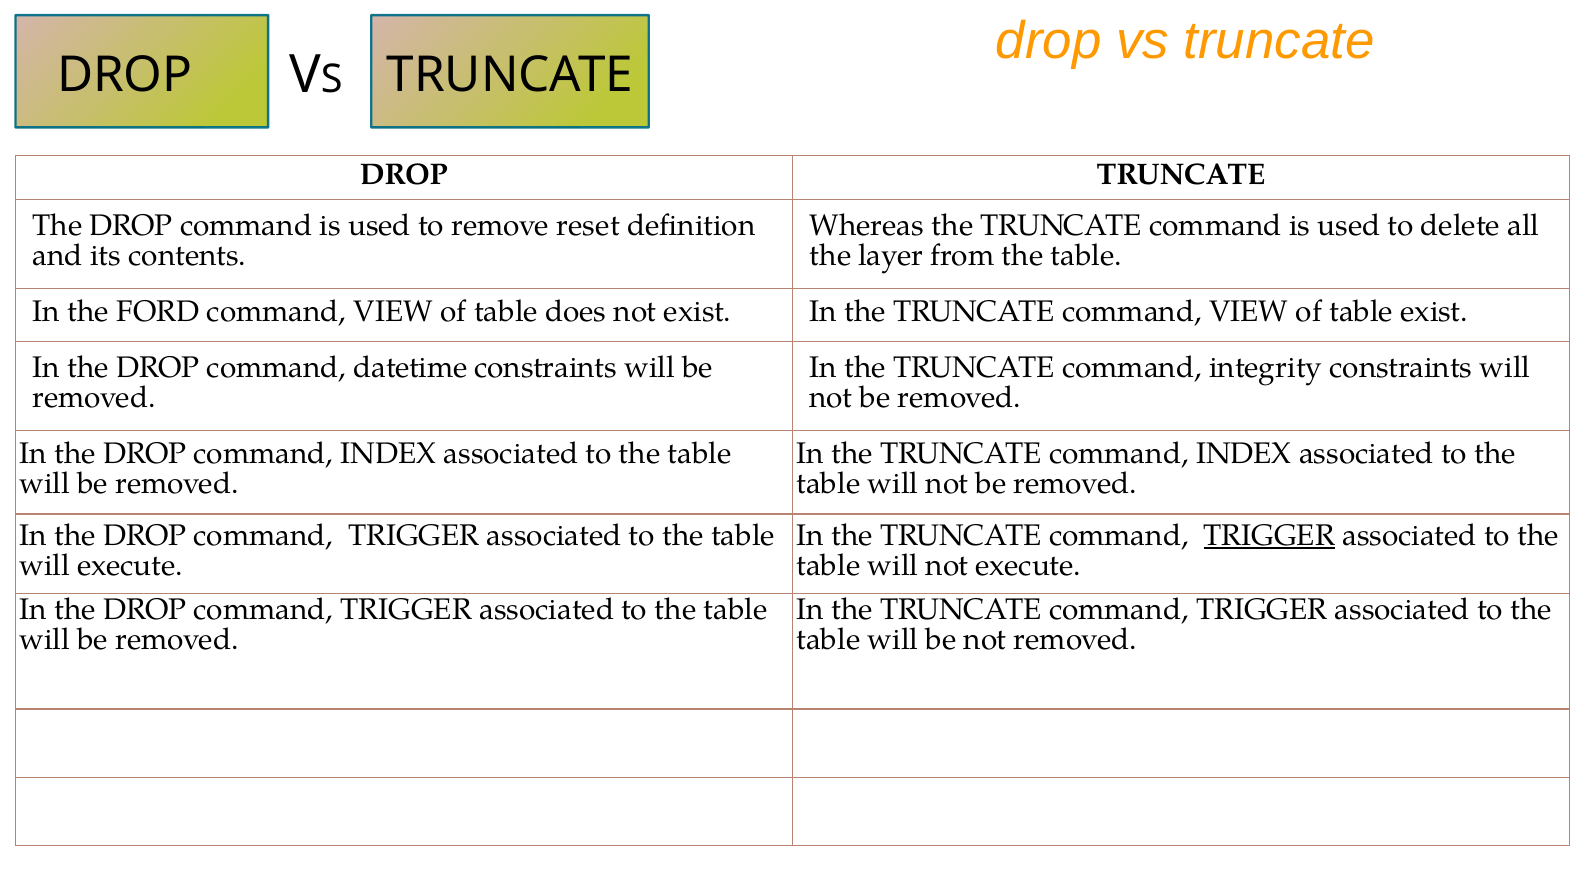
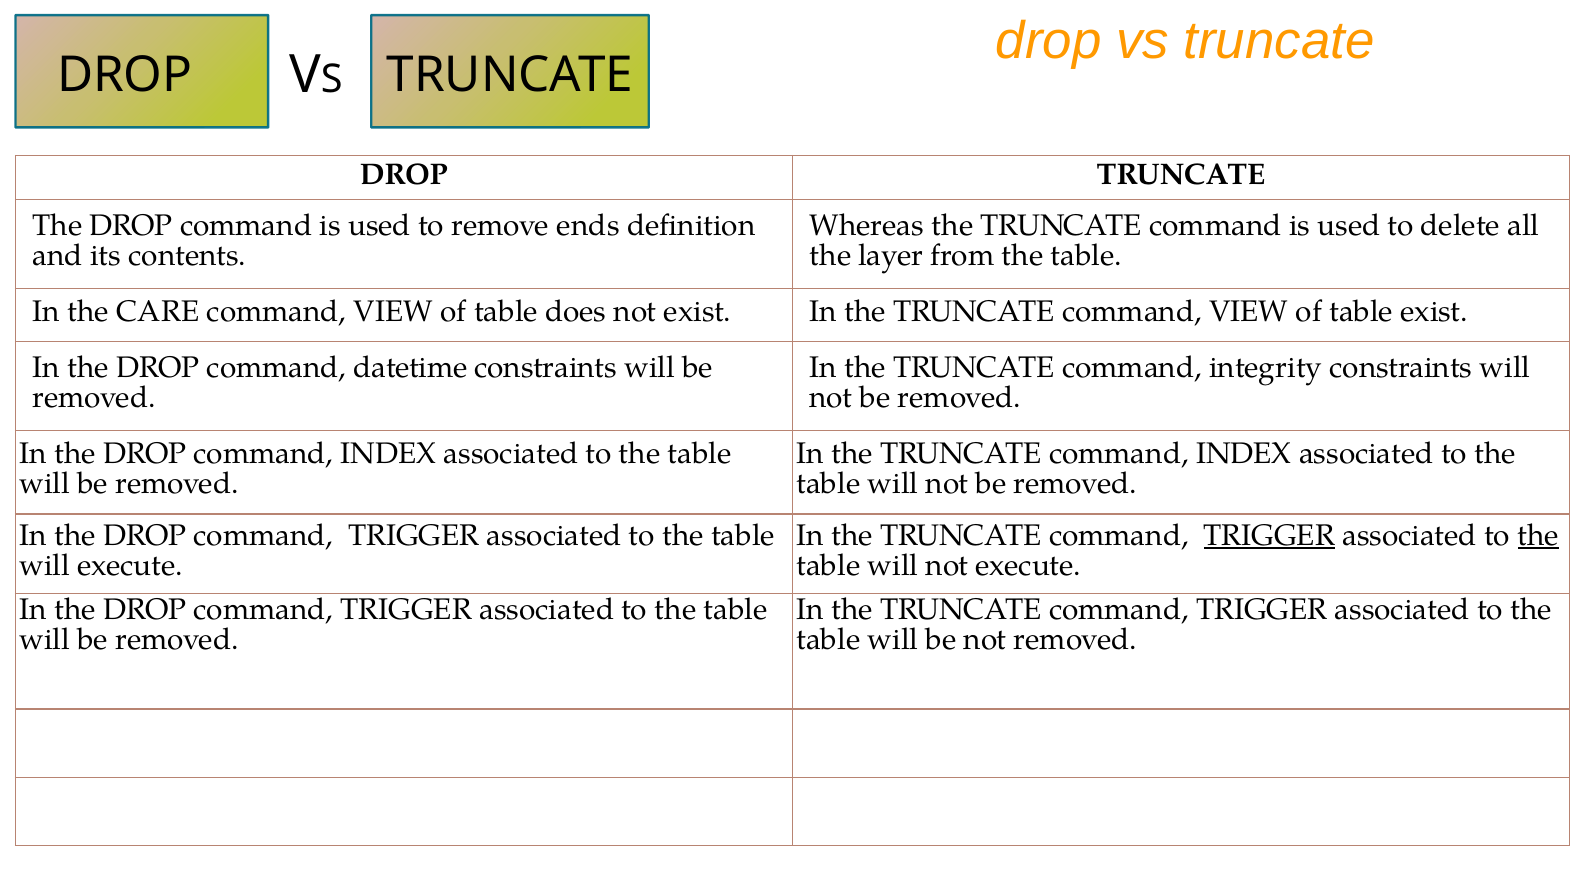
reset: reset -> ends
FORD: FORD -> CARE
the at (1538, 535) underline: none -> present
